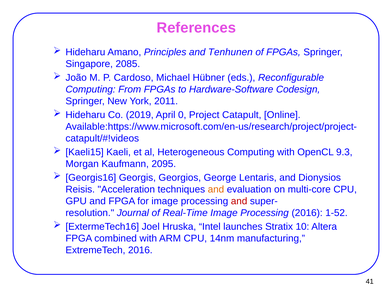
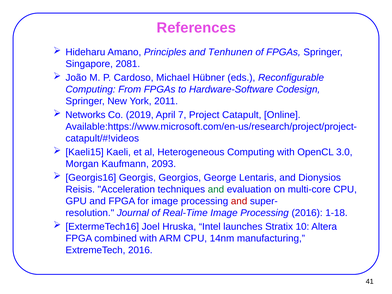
2085: 2085 -> 2081
Hideharu at (85, 115): Hideharu -> Networks
0: 0 -> 7
9.3: 9.3 -> 3.0
2095: 2095 -> 2093
and at (216, 189) colour: orange -> green
1-52: 1-52 -> 1-18
